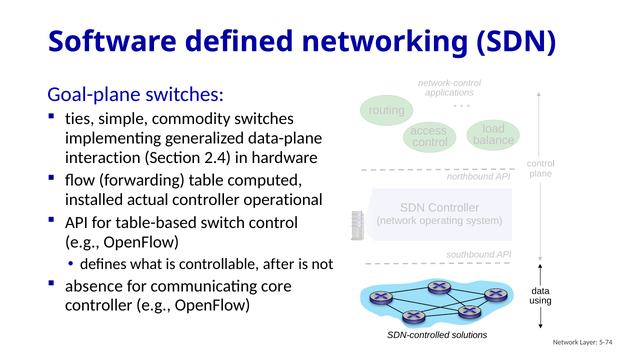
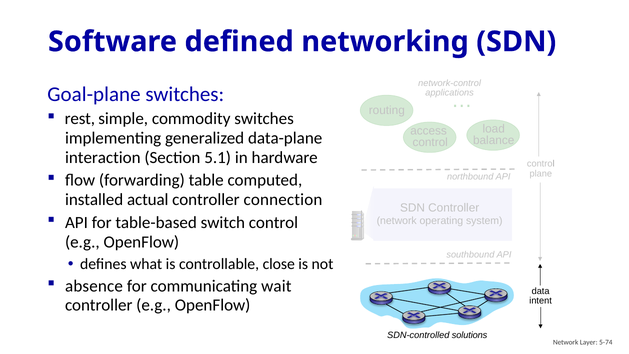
ties: ties -> rest
2.4: 2.4 -> 5.1
operational: operational -> connection
after: after -> close
core: core -> wait
using: using -> intent
